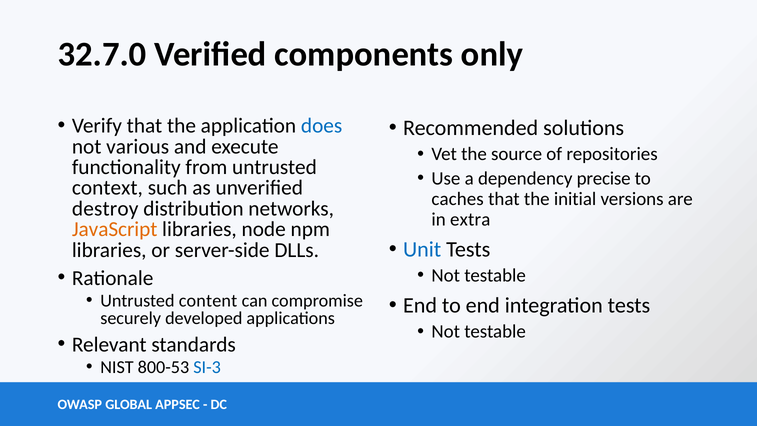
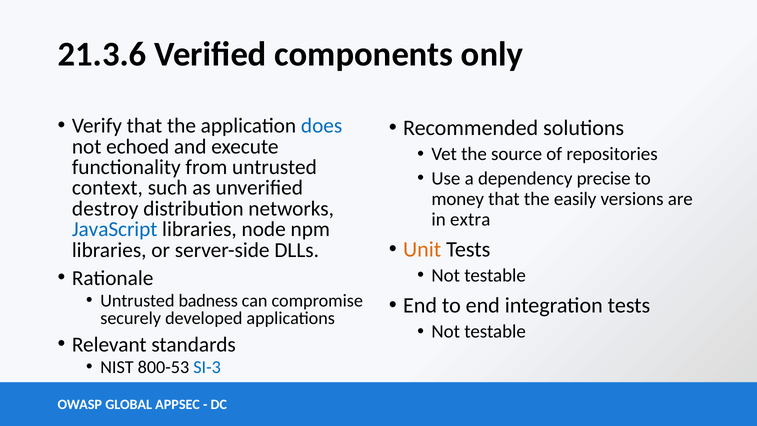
32.7.0: 32.7.0 -> 21.3.6
various: various -> echoed
caches: caches -> money
initial: initial -> easily
JavaScript colour: orange -> blue
Unit colour: blue -> orange
content: content -> badness
